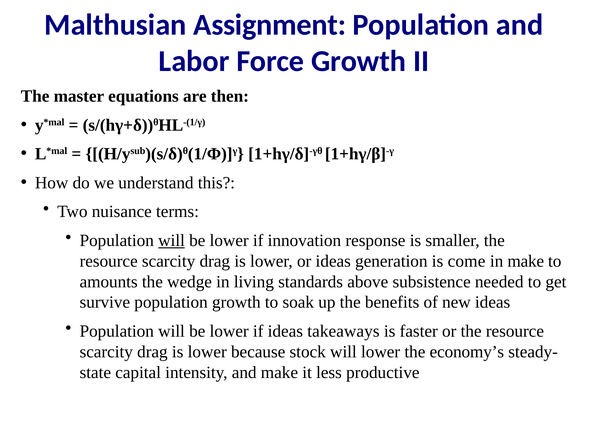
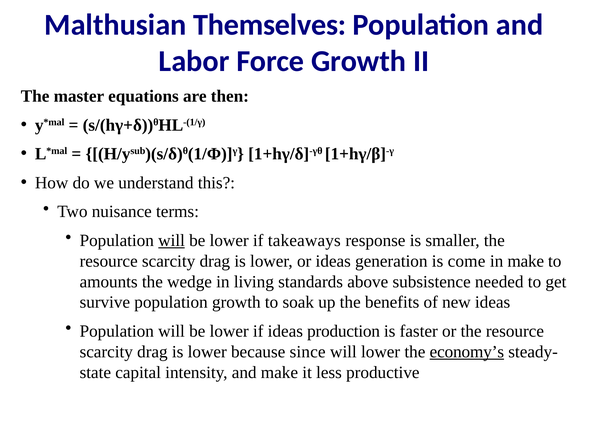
Assignment: Assignment -> Themselves
innovation: innovation -> takeaways
takeaways: takeaways -> production
stock: stock -> since
economy’s underline: none -> present
